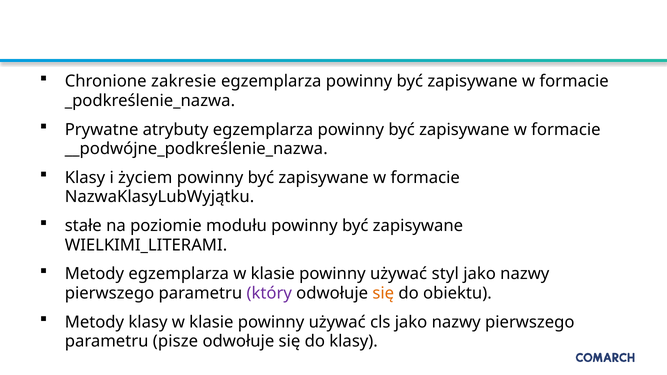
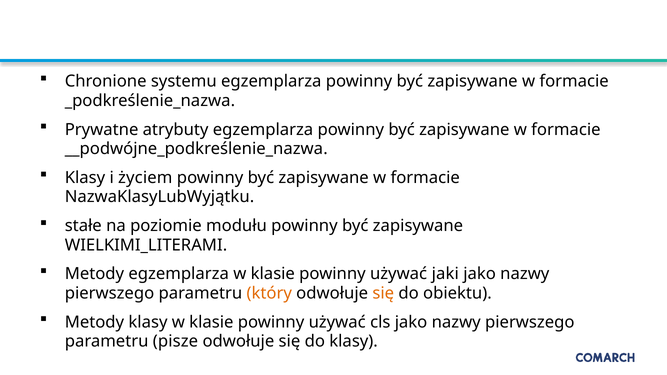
zakresie: zakresie -> systemu
styl: styl -> jaki
który colour: purple -> orange
